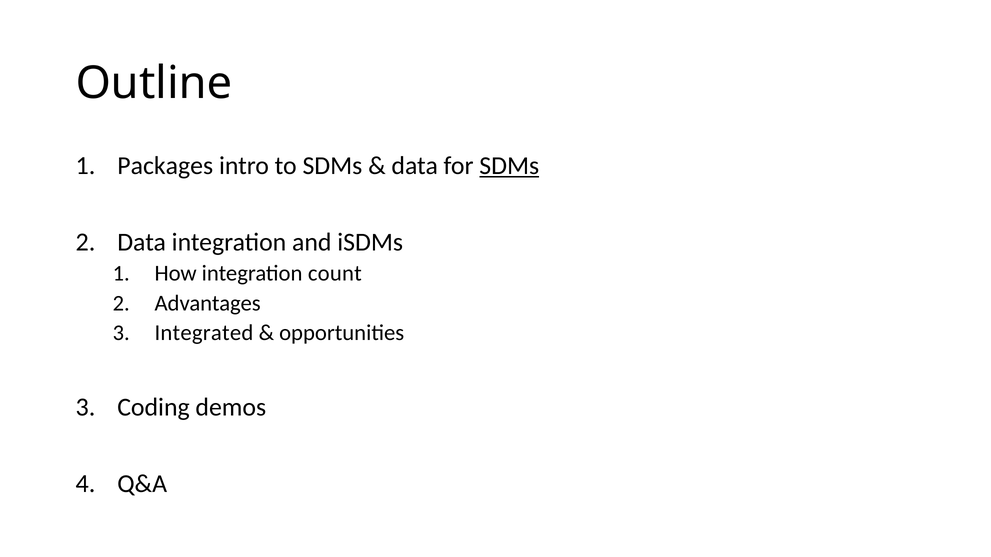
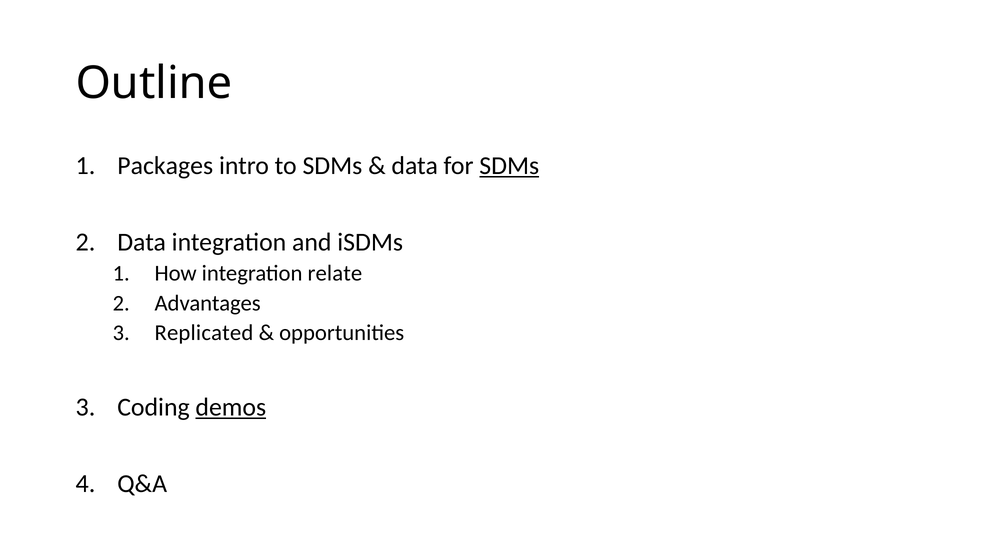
count: count -> relate
Integrated: Integrated -> Replicated
demos underline: none -> present
